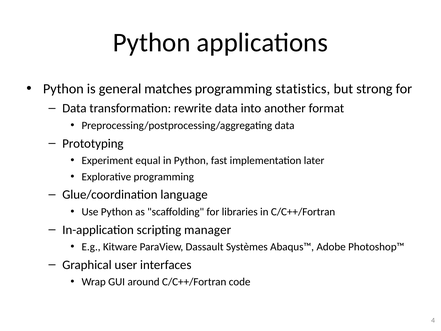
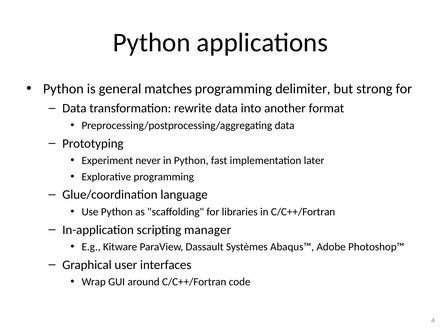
statistics: statistics -> delimiter
equal: equal -> never
